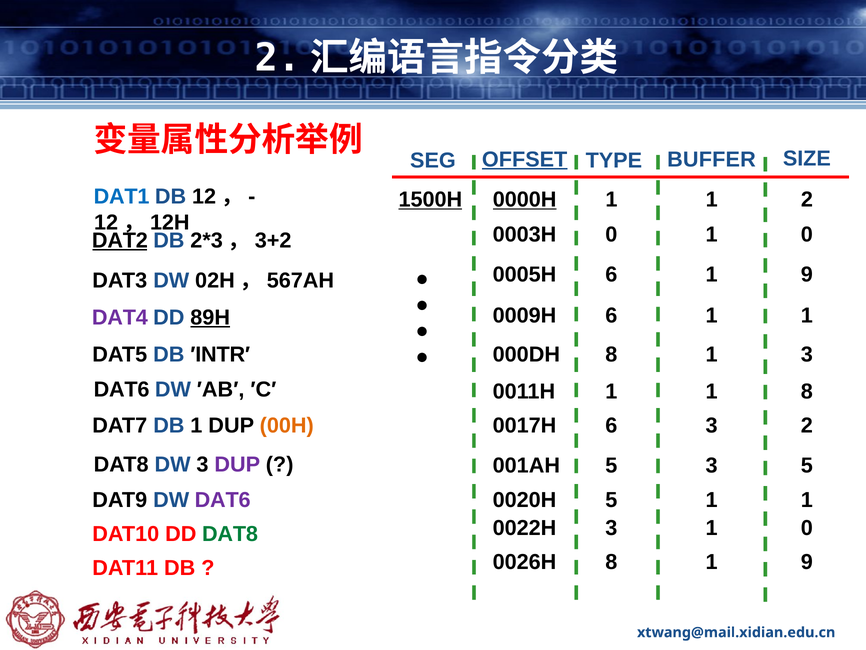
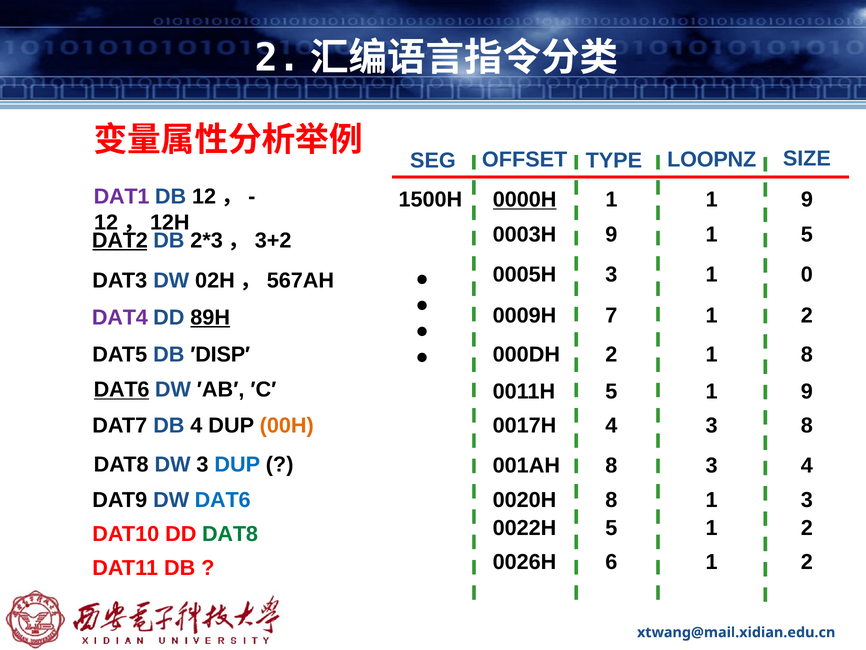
OFFSET underline: present -> none
BUFFER: BUFFER -> LOOPNZ
DAT1 colour: blue -> purple
1500H underline: present -> none
1 1 2: 2 -> 9
0003H 0: 0 -> 9
0 at (807, 234): 0 -> 5
0005H 6: 6 -> 3
9 at (807, 274): 9 -> 0
0009H 6: 6 -> 7
1 at (807, 315): 1 -> 2
000DH 8: 8 -> 2
1 3: 3 -> 8
′INTR′: ′INTR′ -> ′DISP′
DAT6 at (122, 389) underline: none -> present
0011H 1: 1 -> 5
8 at (807, 391): 8 -> 9
DB 1: 1 -> 4
0017H 6: 6 -> 4
3 2: 2 -> 8
DUP at (237, 464) colour: purple -> blue
001AH 5: 5 -> 8
3 5: 5 -> 4
DAT6 at (223, 499) colour: purple -> blue
0020H 5: 5 -> 8
1 at (807, 499): 1 -> 3
0022H 3: 3 -> 5
0 at (807, 528): 0 -> 2
0026H 8: 8 -> 6
9 at (807, 562): 9 -> 2
